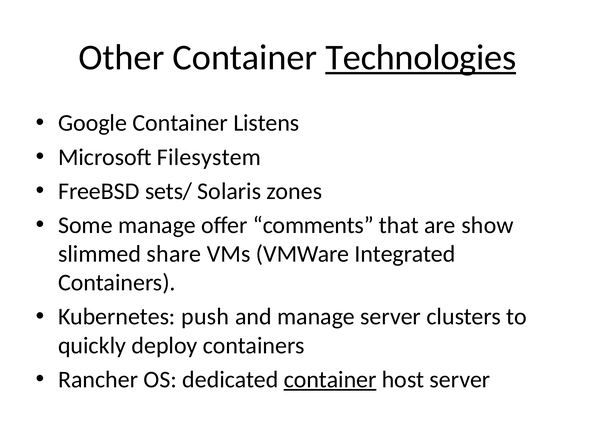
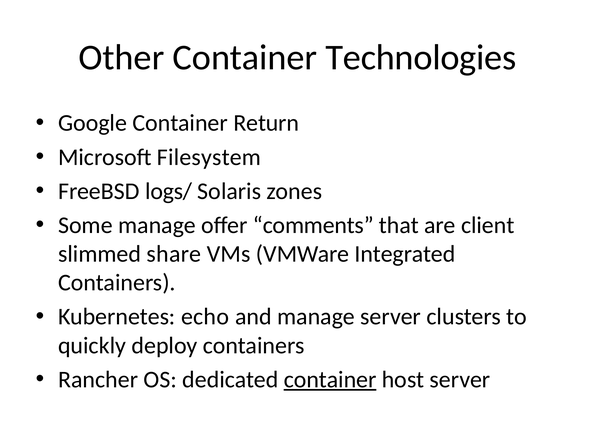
Technologies underline: present -> none
Listens: Listens -> Return
sets/: sets/ -> logs/
show: show -> client
push: push -> echo
